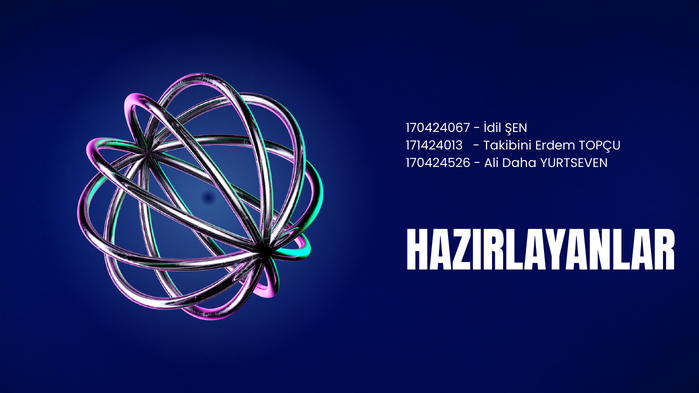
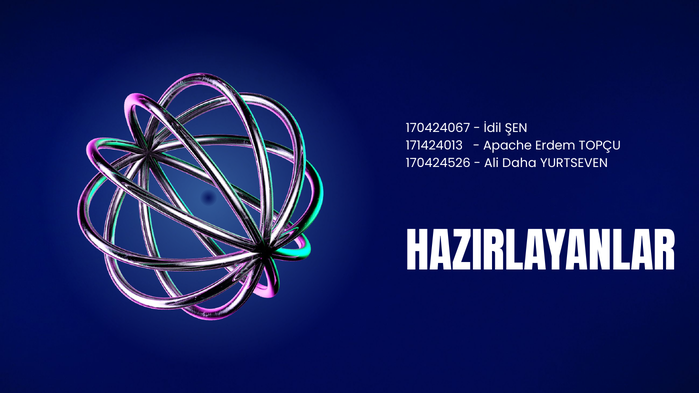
Takibini: Takibini -> Apache
